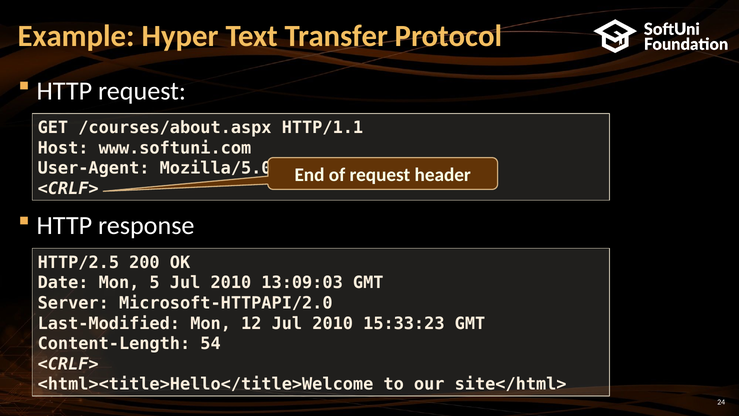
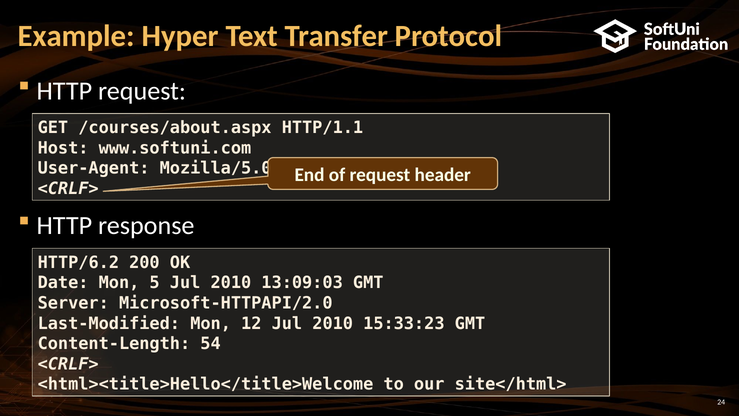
HTTP/2.5: HTTP/2.5 -> HTTP/6.2
